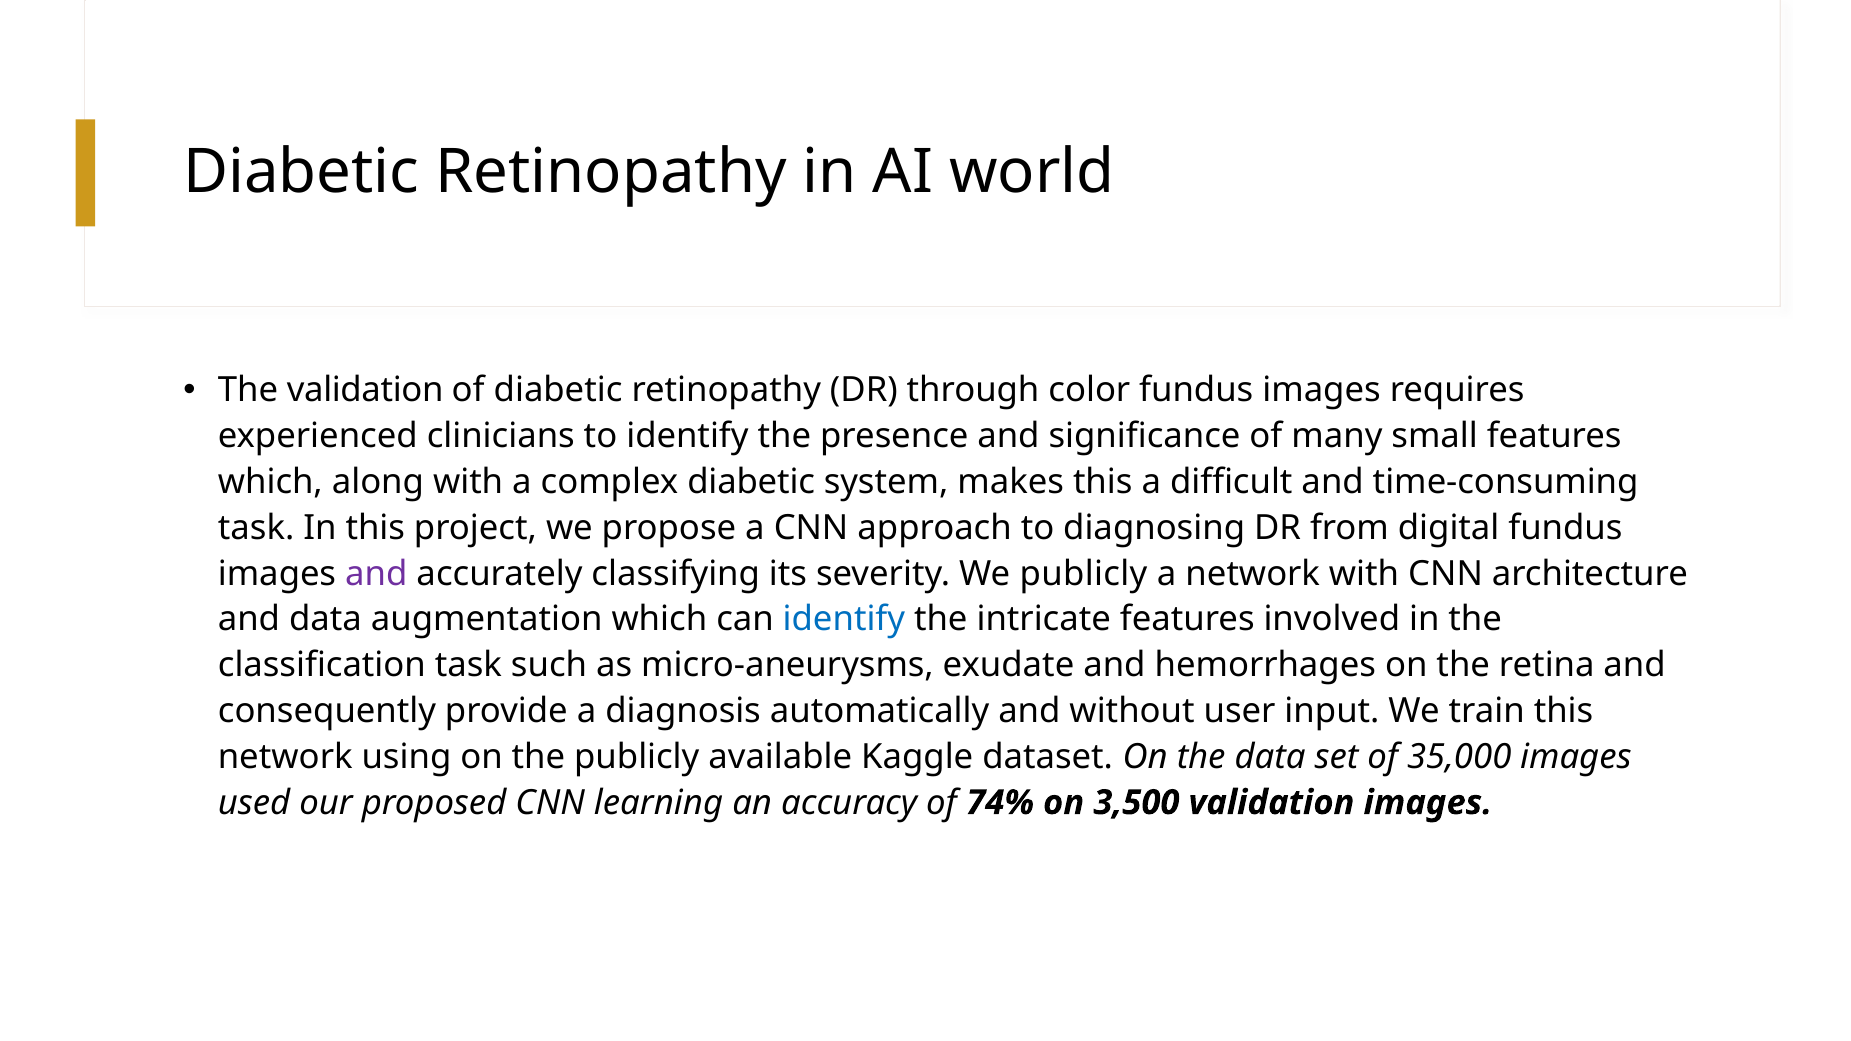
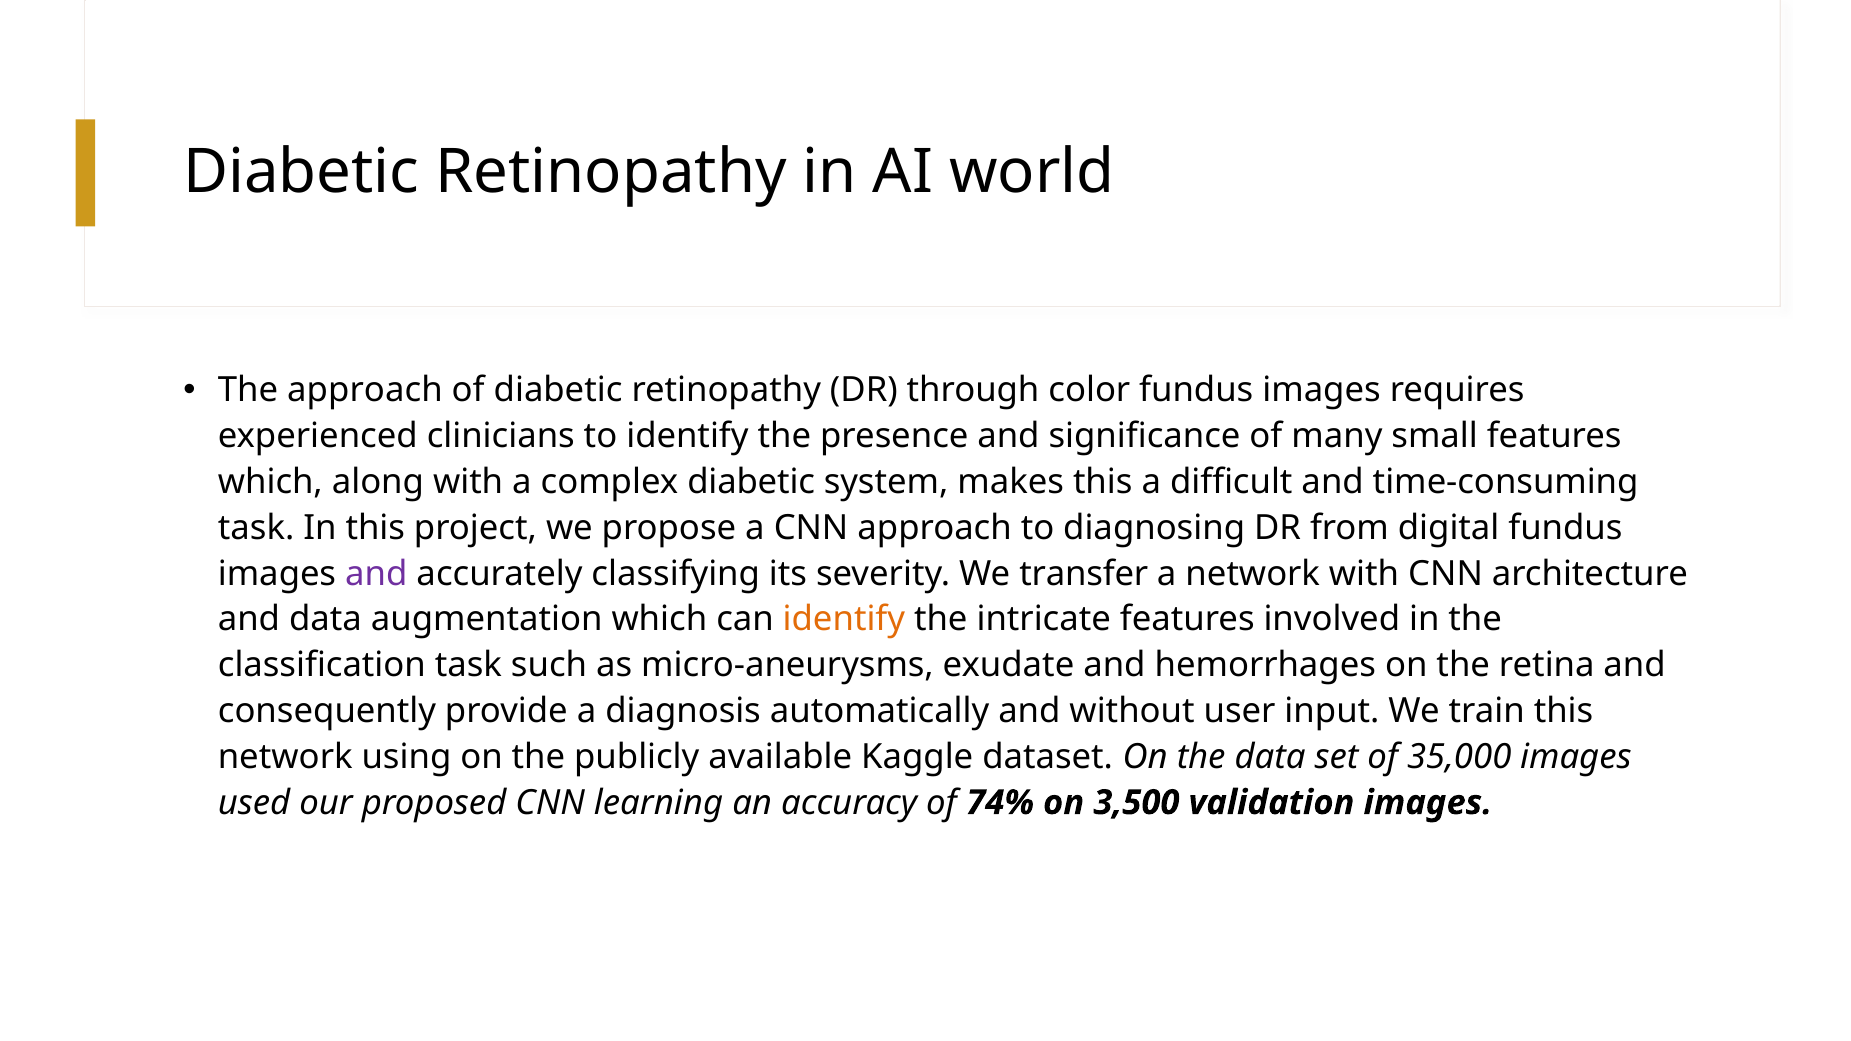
The validation: validation -> approach
We publicly: publicly -> transfer
identify at (844, 620) colour: blue -> orange
